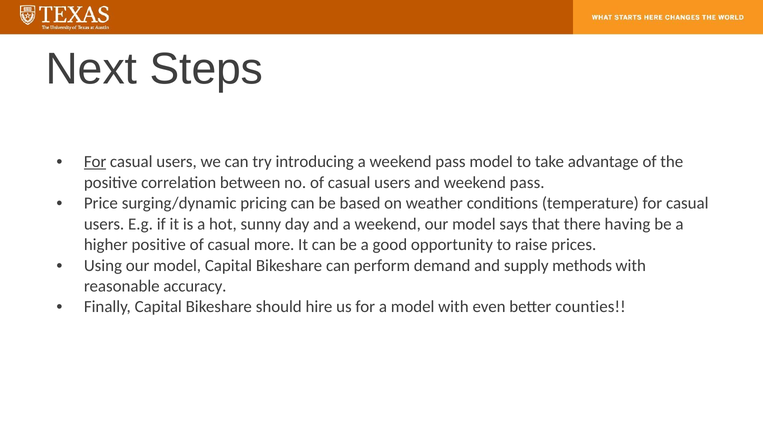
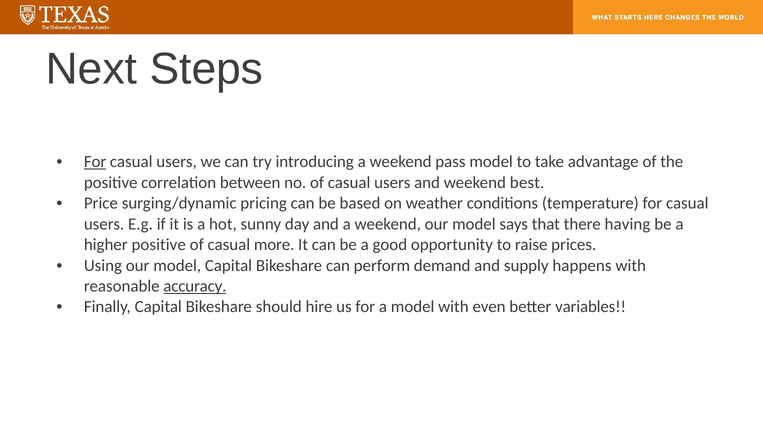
and weekend pass: pass -> best
methods: methods -> happens
accuracy underline: none -> present
counties: counties -> variables
